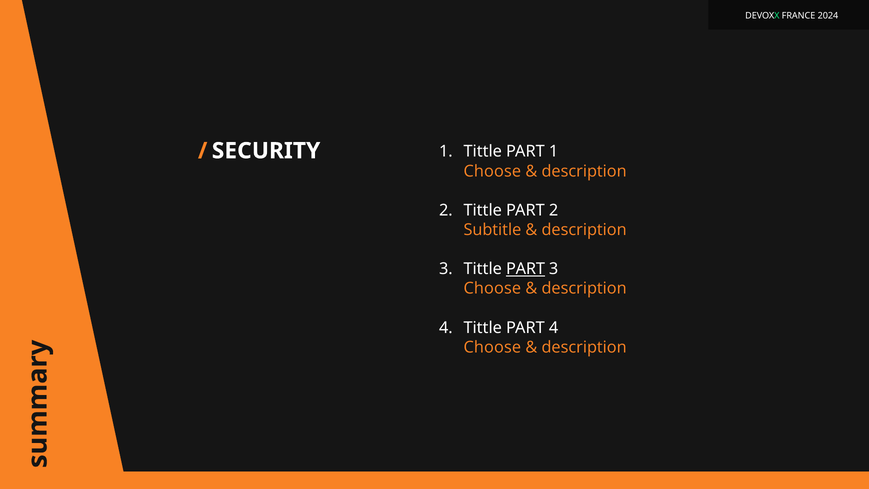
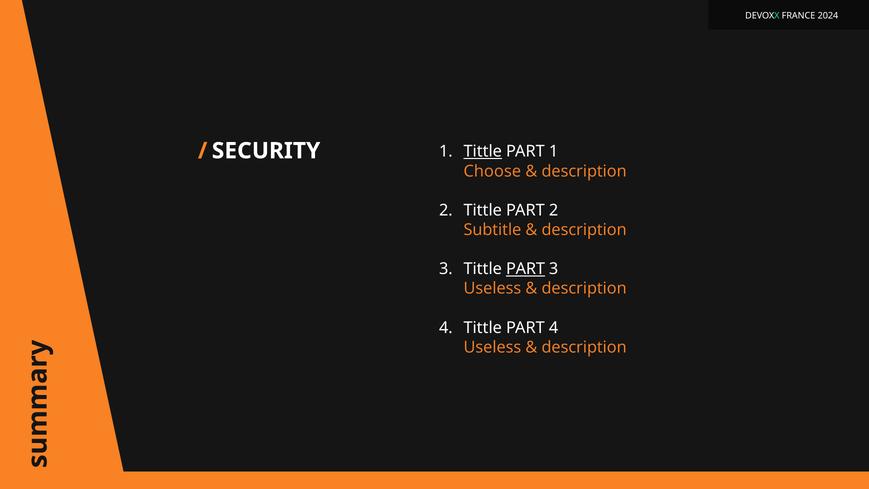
Tittle at (483, 152) underline: none -> present
Choose at (492, 288): Choose -> Useless
Choose at (492, 347): Choose -> Useless
